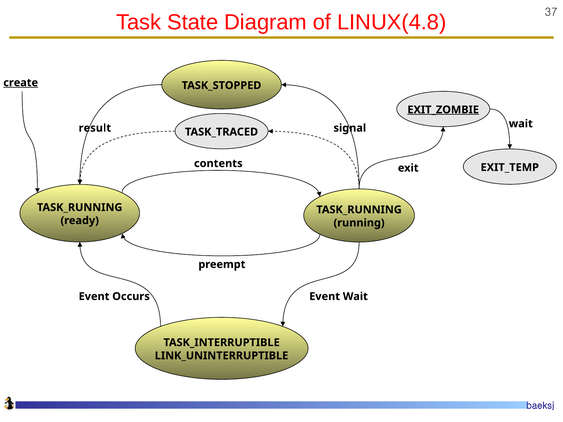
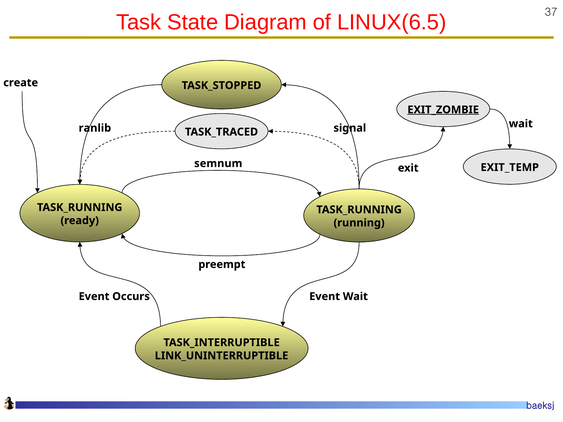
LINUX(4.8: LINUX(4.8 -> LINUX(6.5
create underline: present -> none
result: result -> ranlib
contents: contents -> semnum
